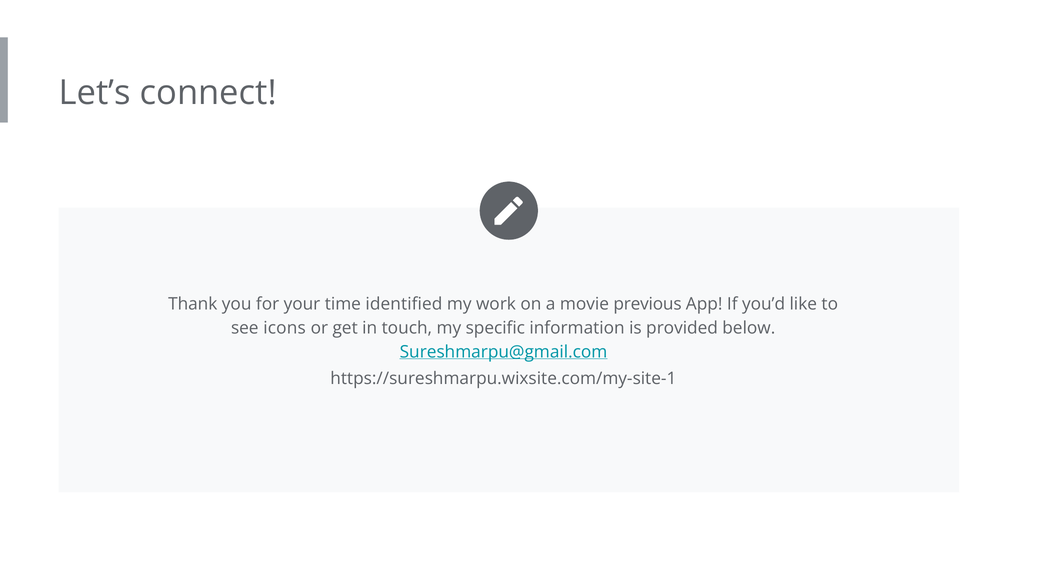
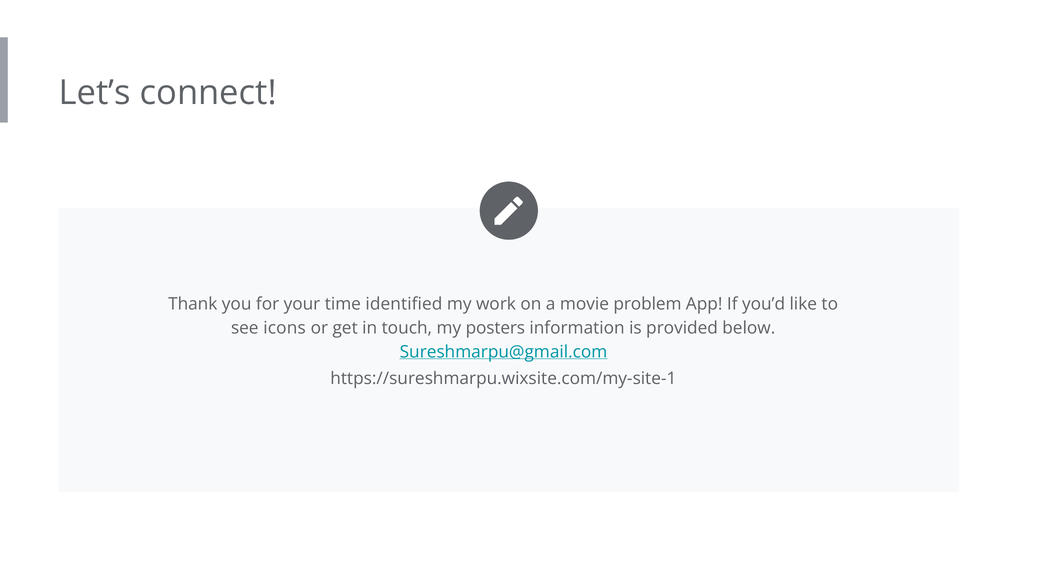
previous: previous -> problem
specific: specific -> posters
